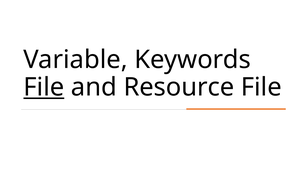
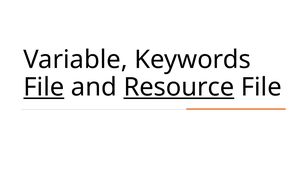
Resource underline: none -> present
